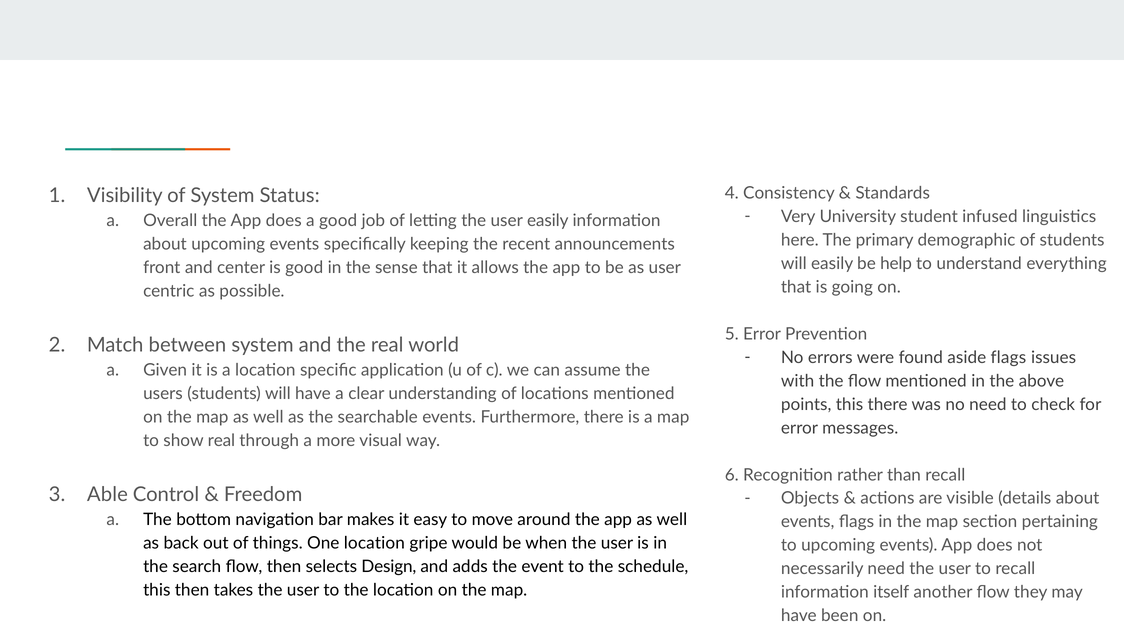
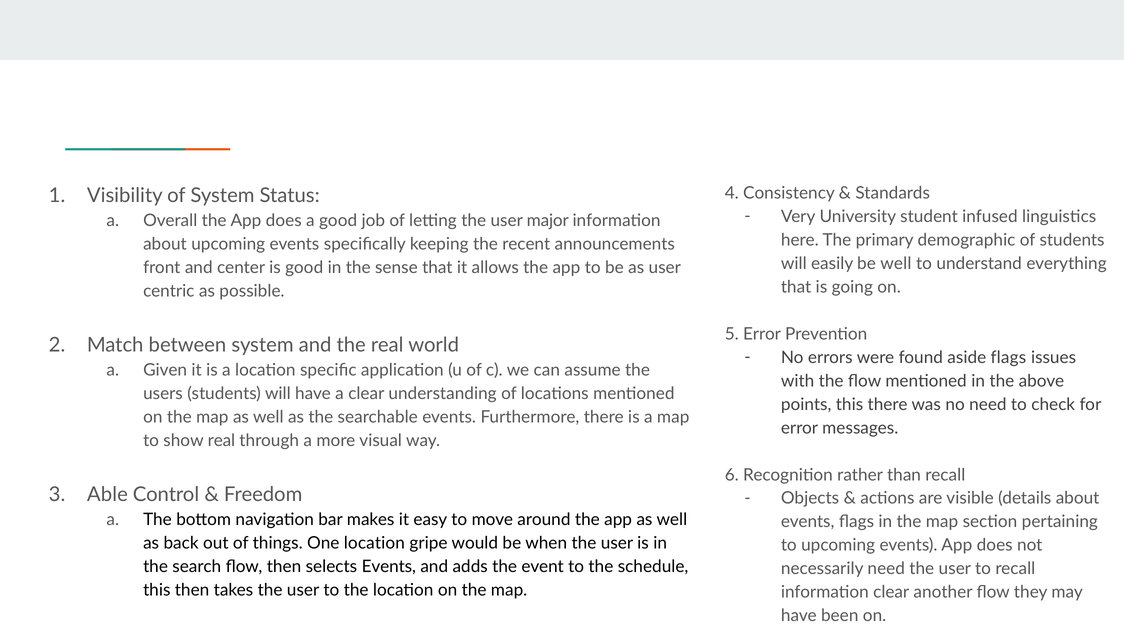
user easily: easily -> major
be help: help -> well
selects Design: Design -> Events
information itself: itself -> clear
